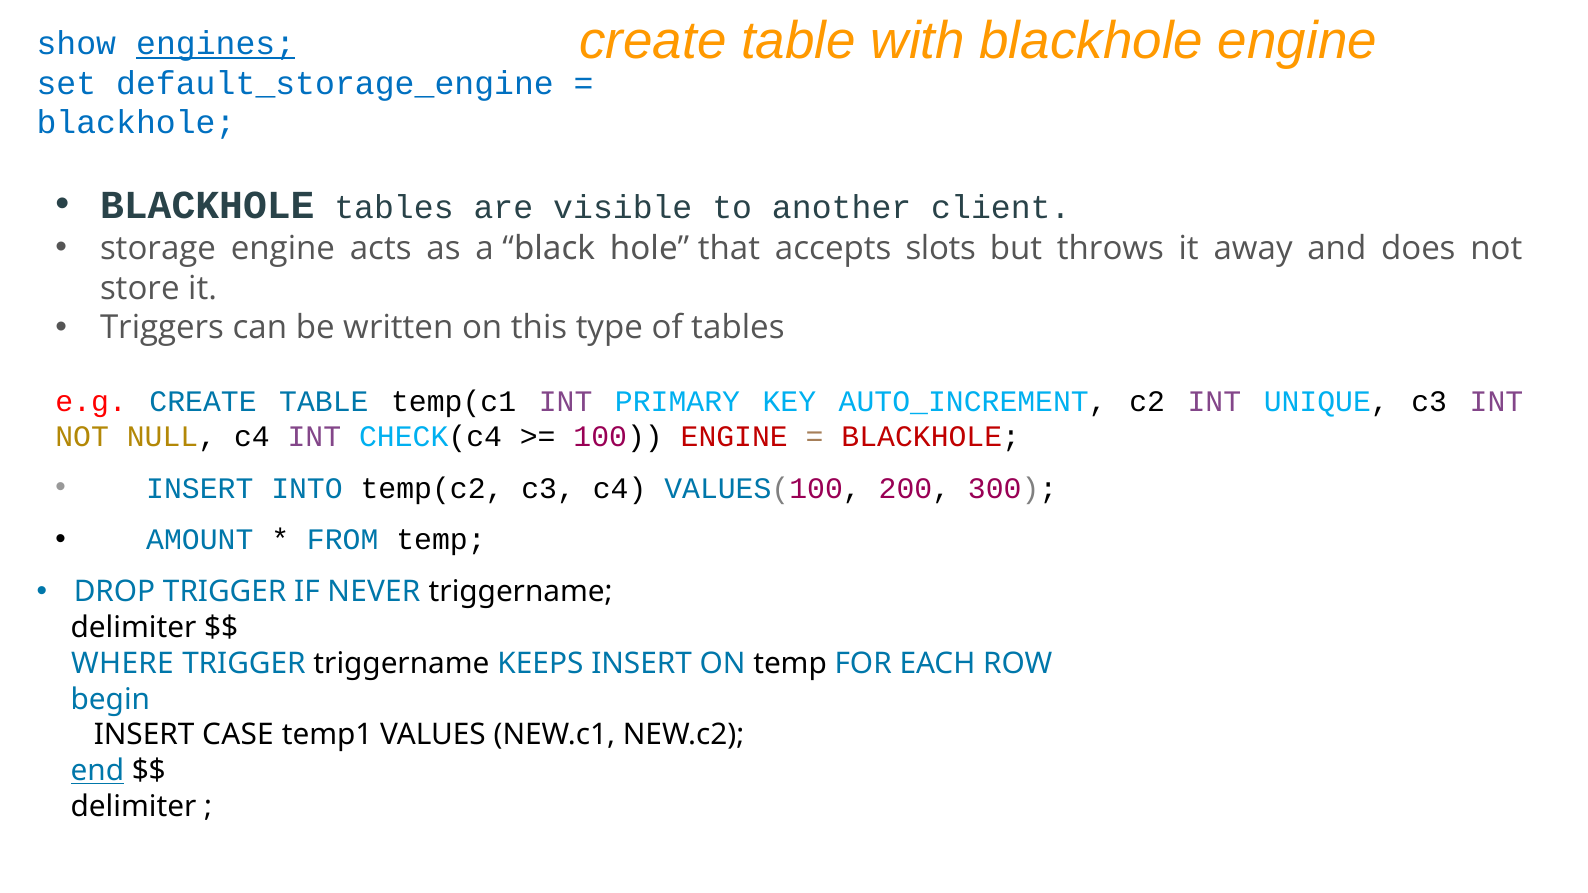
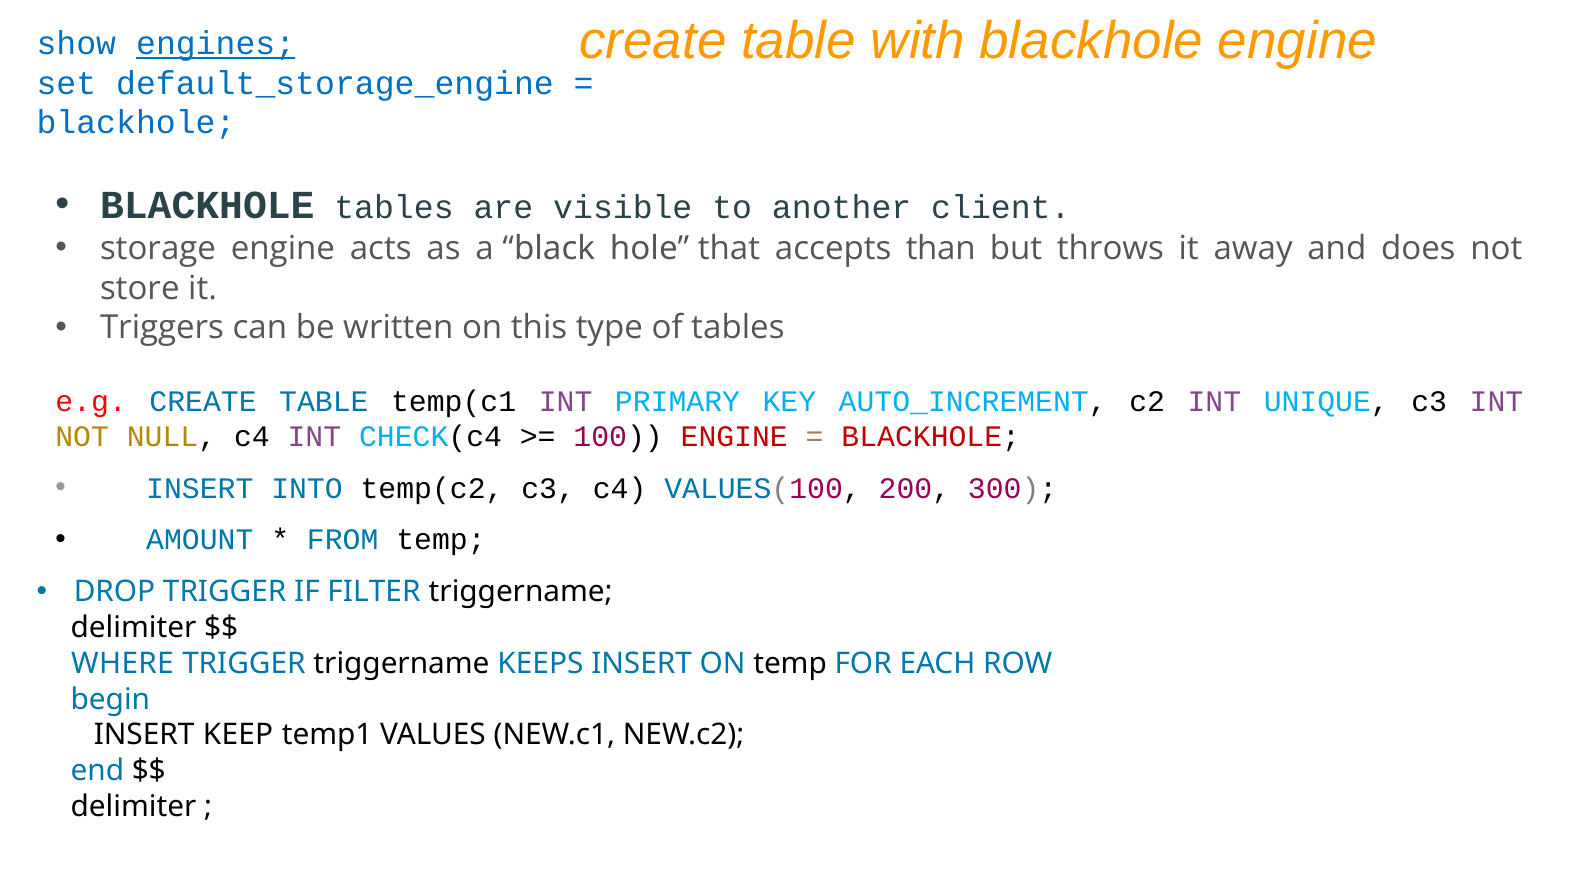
slots: slots -> than
NEVER: NEVER -> FILTER
CASE: CASE -> KEEP
end underline: present -> none
